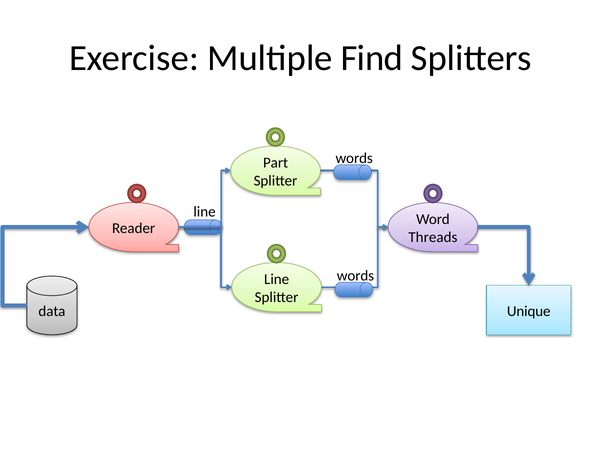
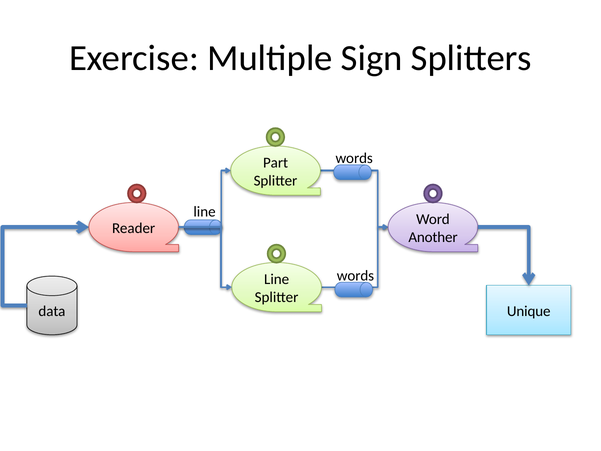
Find: Find -> Sign
Threads: Threads -> Another
